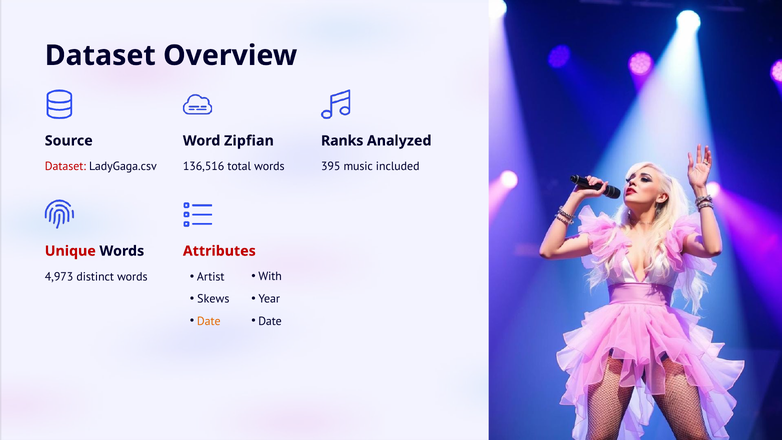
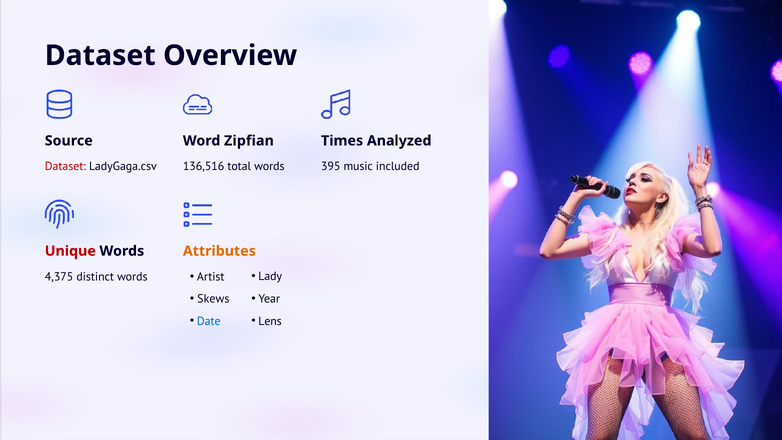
Ranks: Ranks -> Times
Attributes colour: red -> orange
With: With -> Lady
4,973: 4,973 -> 4,375
Date at (209, 321) colour: orange -> blue
Date at (270, 321): Date -> Lens
